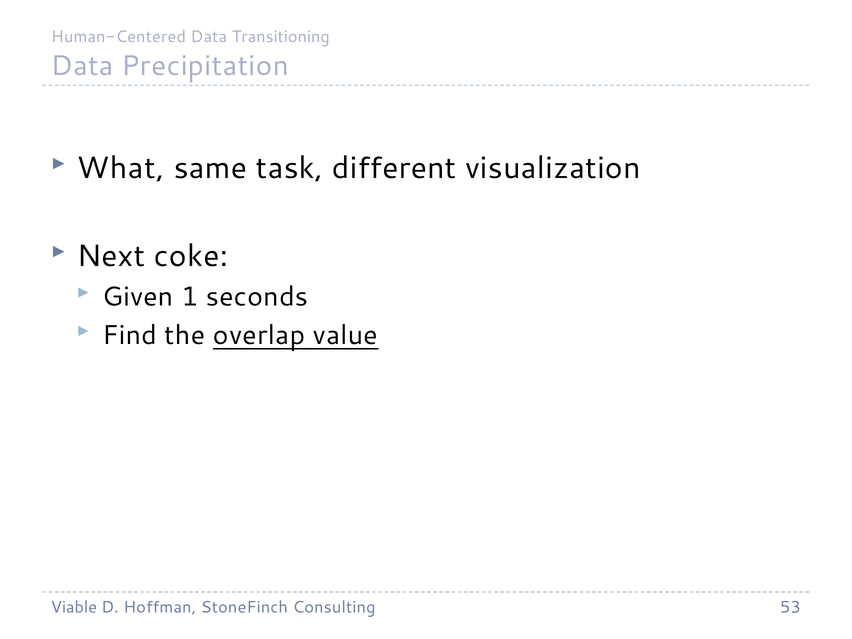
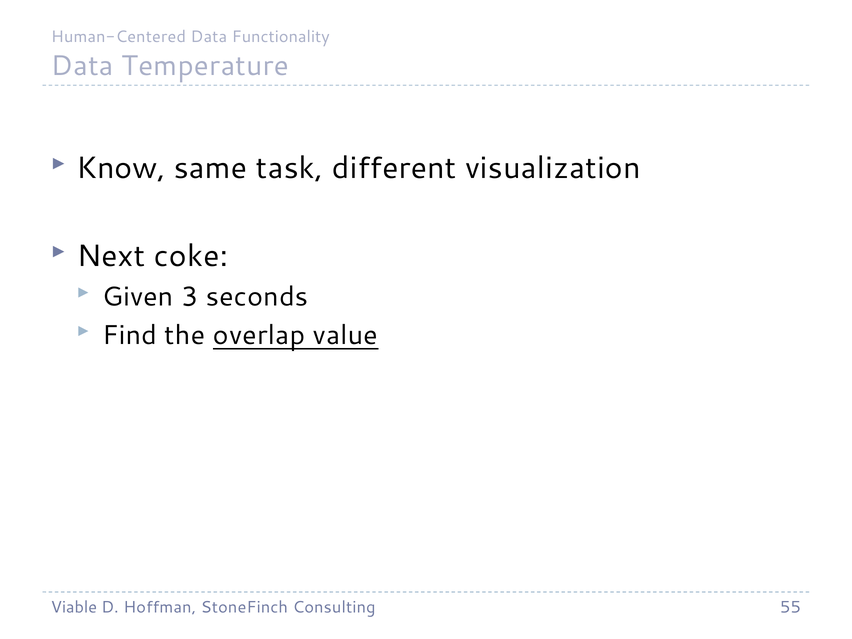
Transitioning: Transitioning -> Functionality
Precipitation: Precipitation -> Temperature
What: What -> Know
1: 1 -> 3
53: 53 -> 55
